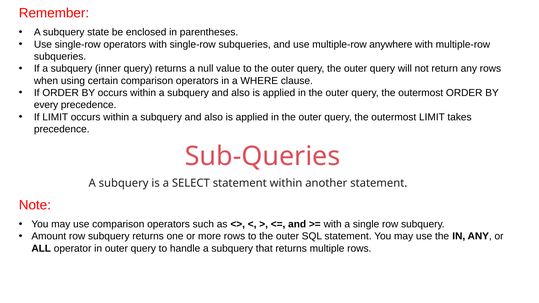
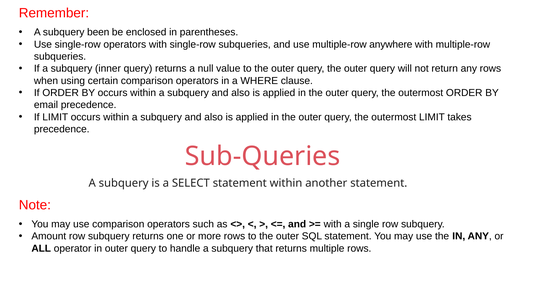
state: state -> been
every: every -> email
